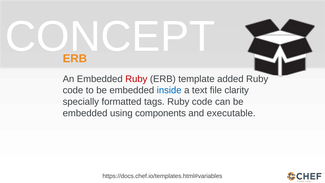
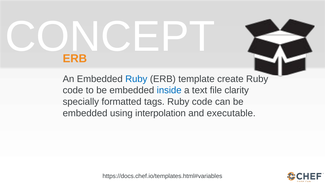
Ruby at (136, 79) colour: red -> blue
added: added -> create
components: components -> interpolation
